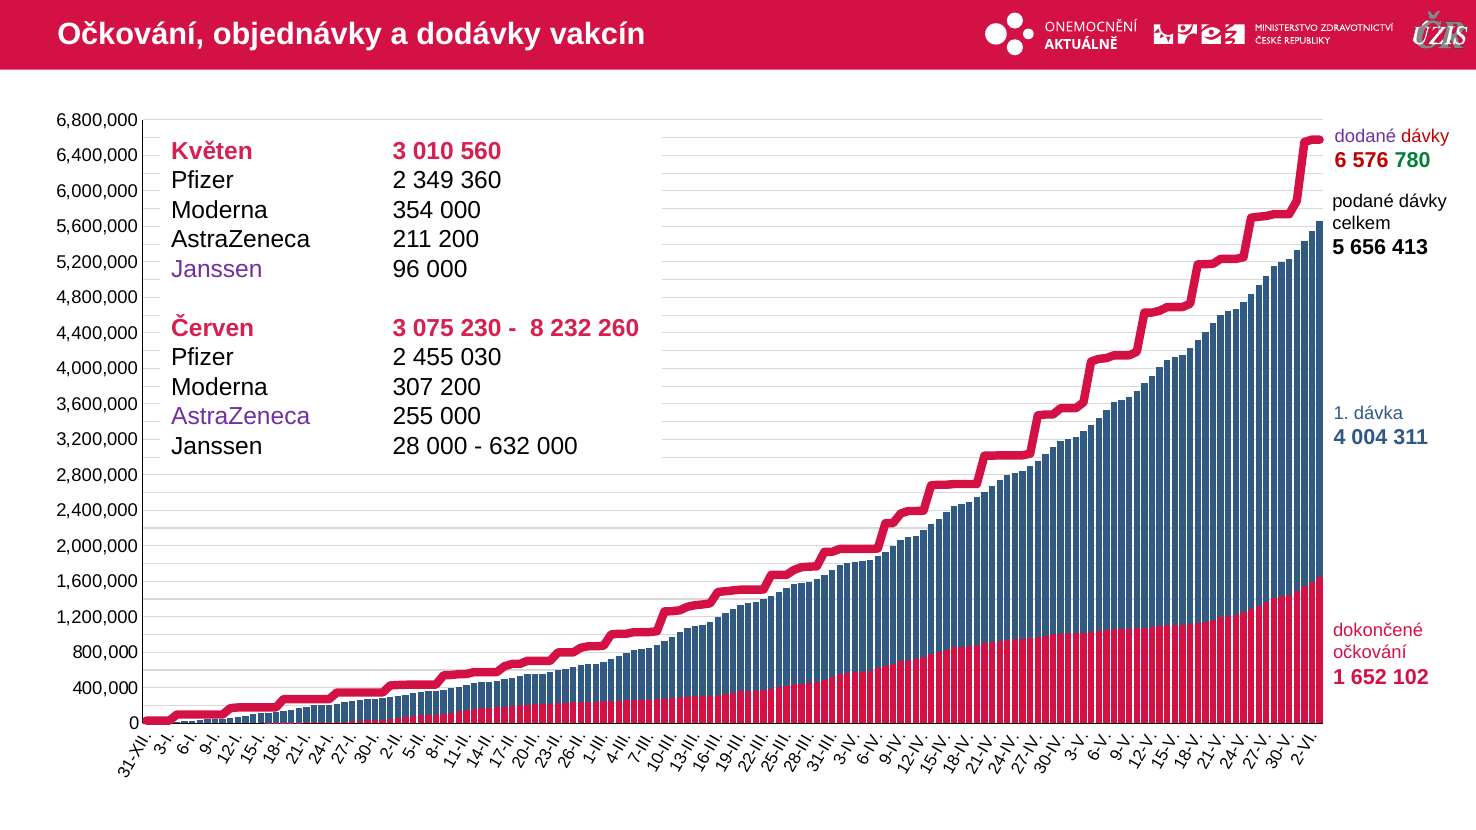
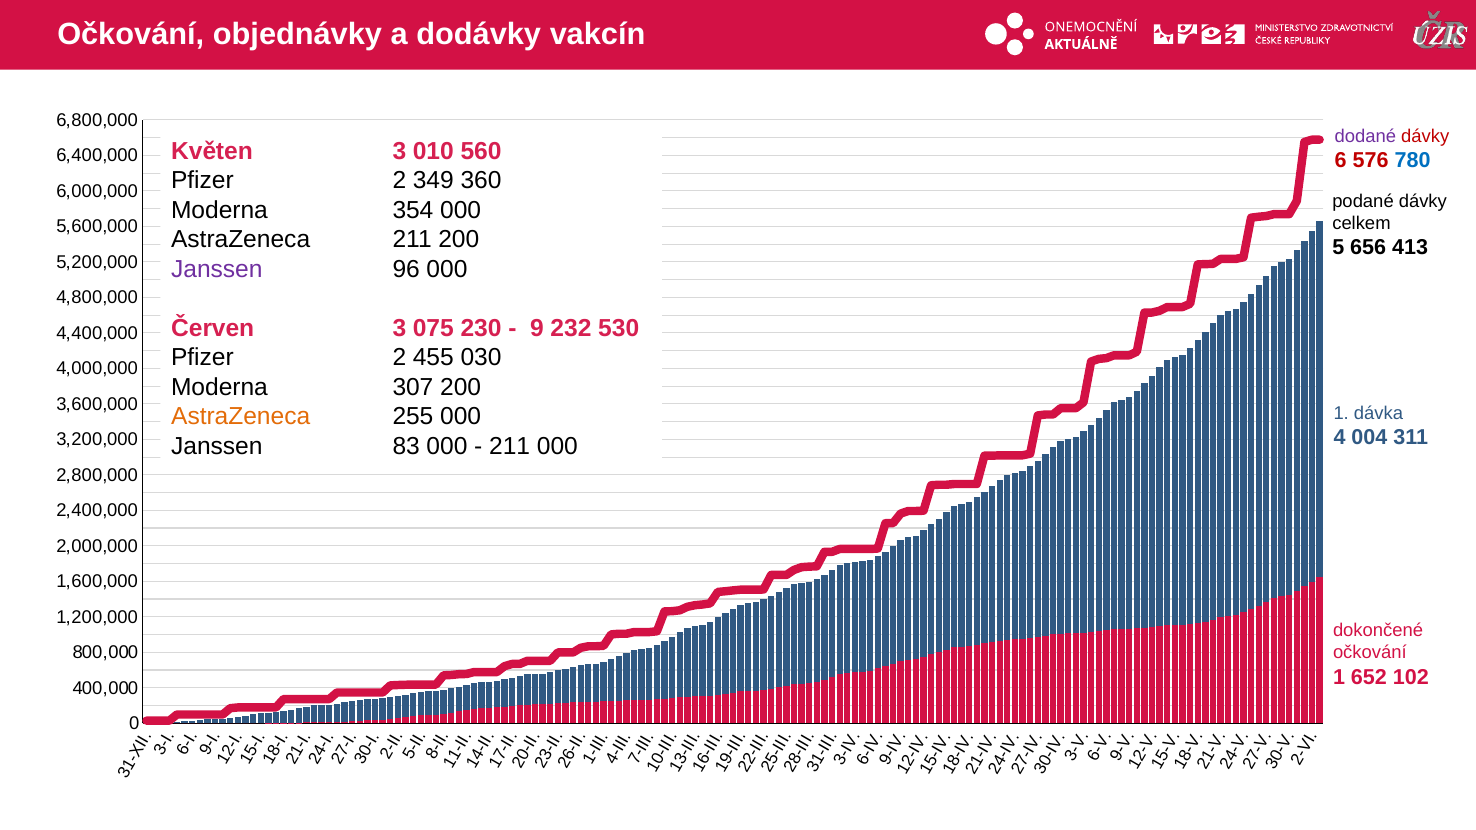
780 colour: green -> blue
8 at (537, 328): 8 -> 9
260: 260 -> 530
AstraZeneca at (241, 417) colour: purple -> orange
28: 28 -> 83
632 at (510, 446): 632 -> 211
